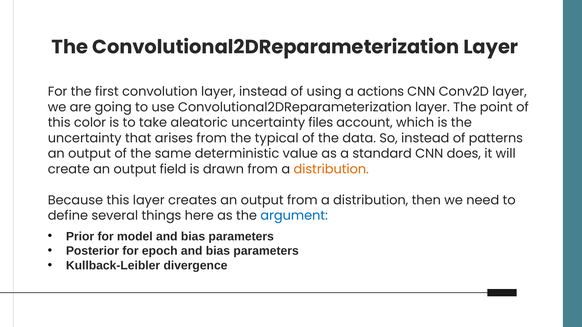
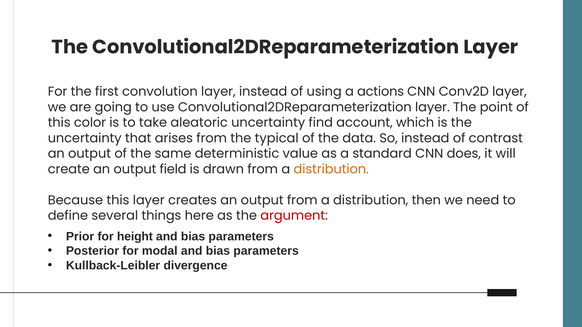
files: files -> find
patterns: patterns -> contrast
argument colour: blue -> red
model: model -> height
epoch: epoch -> modal
